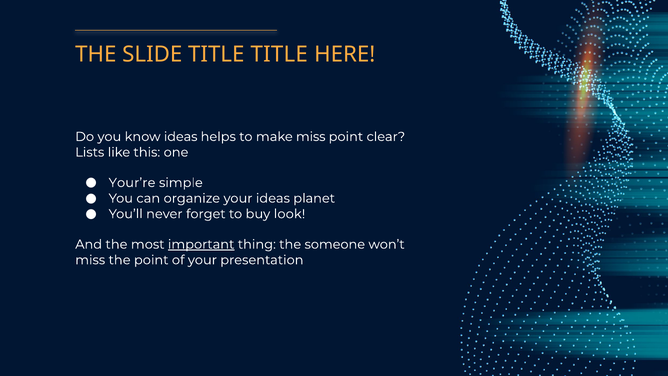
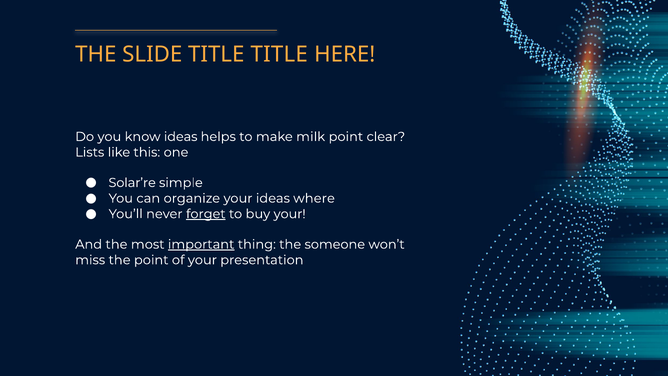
make miss: miss -> milk
Your’re: Your’re -> Solar’re
planet: planet -> where
forget underline: none -> present
buy look: look -> your
